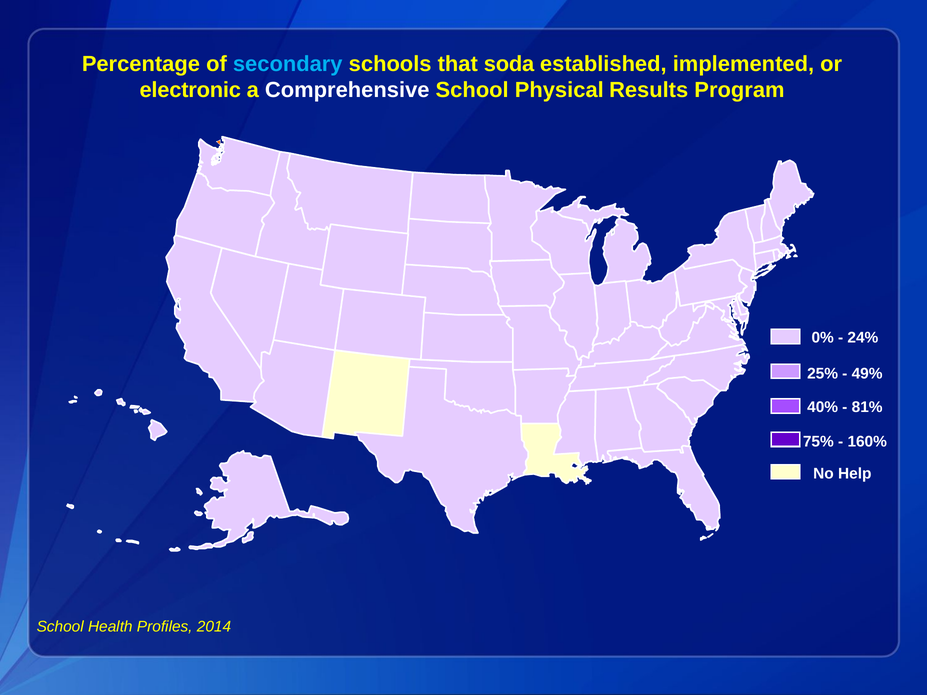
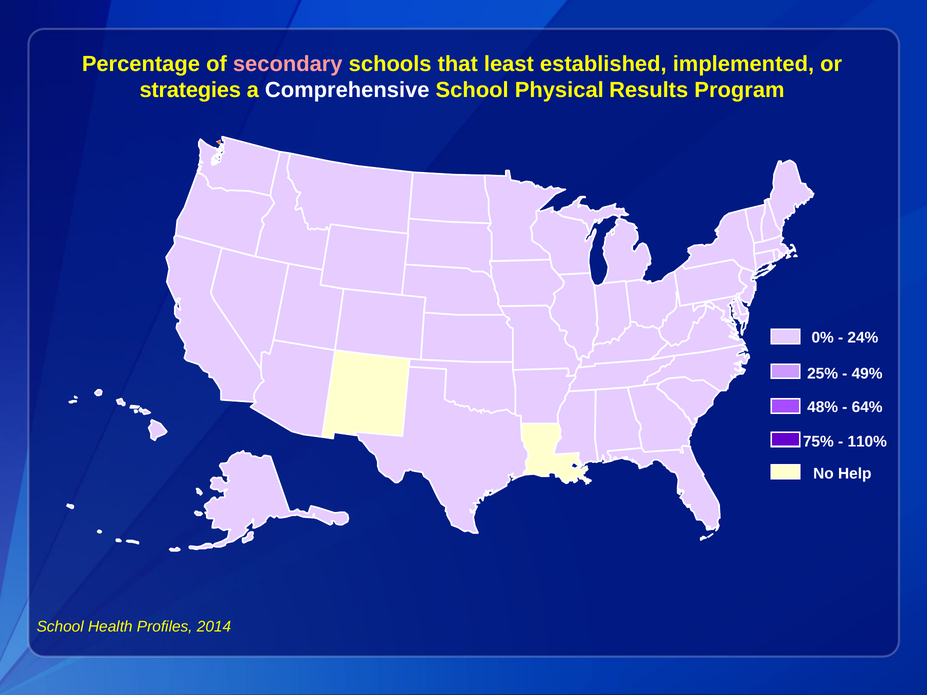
secondary colour: light blue -> pink
soda: soda -> least
electronic: electronic -> strategies
40%: 40% -> 48%
81%: 81% -> 64%
160%: 160% -> 110%
